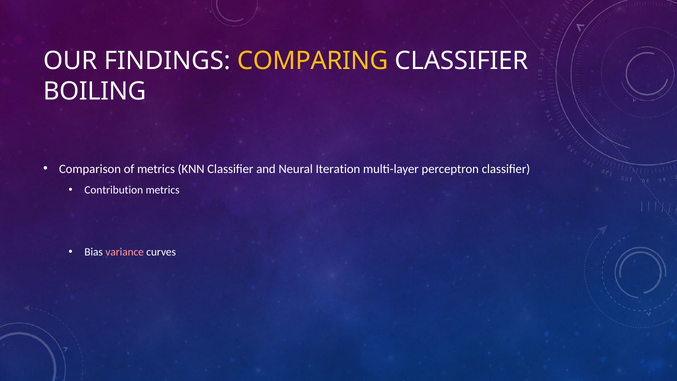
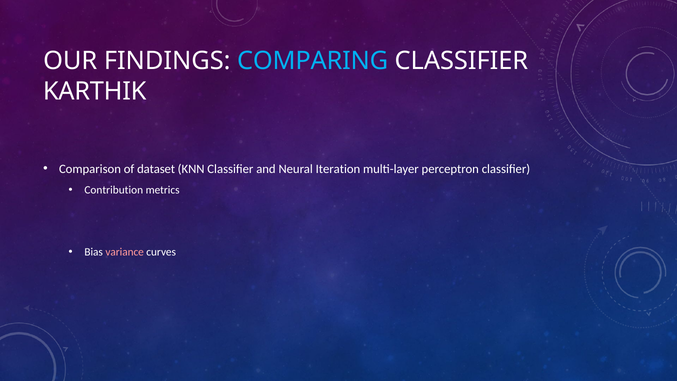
COMPARING colour: yellow -> light blue
BOILING: BOILING -> KARTHIK
of metrics: metrics -> dataset
